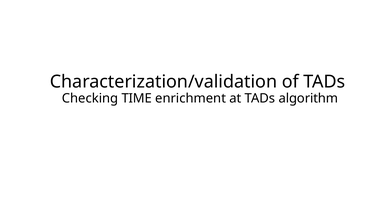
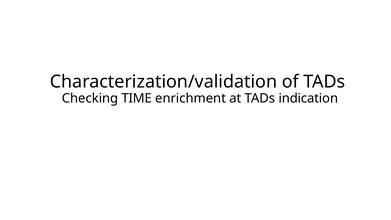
algorithm: algorithm -> indication
